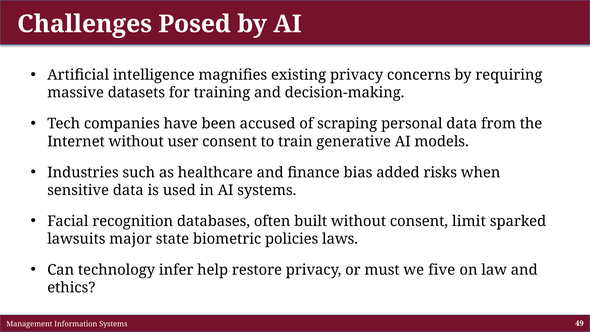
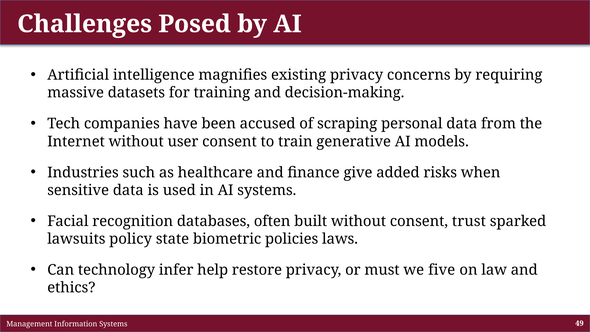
bias: bias -> give
limit: limit -> trust
major: major -> policy
